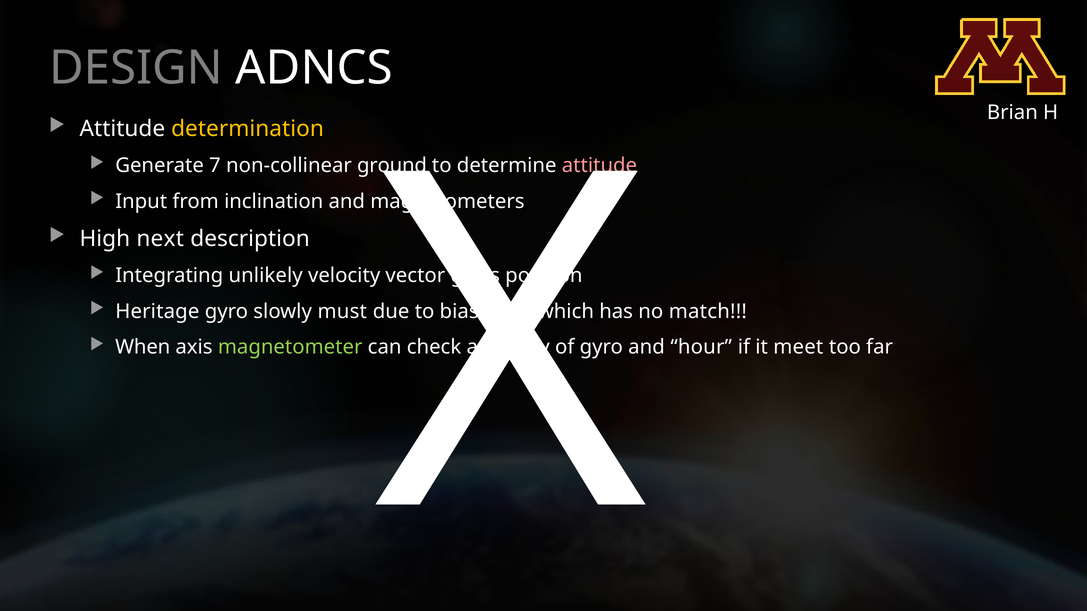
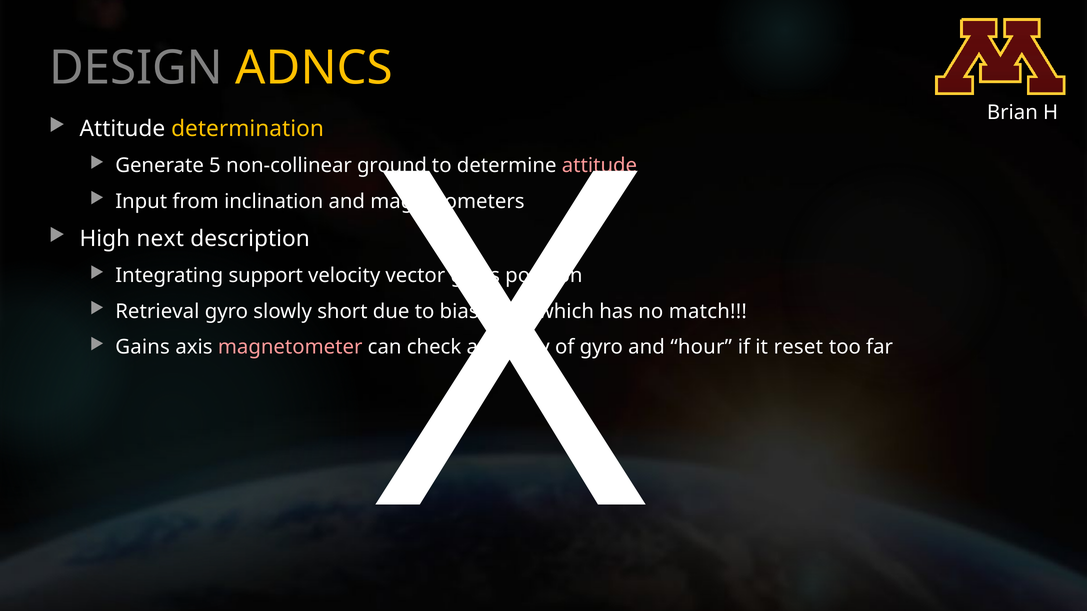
ADNCS colour: white -> yellow
7: 7 -> 5
unlikely: unlikely -> support
Heritage: Heritage -> Retrieval
must: must -> short
When: When -> Gains
magnetometer colour: light green -> pink
meet: meet -> reset
